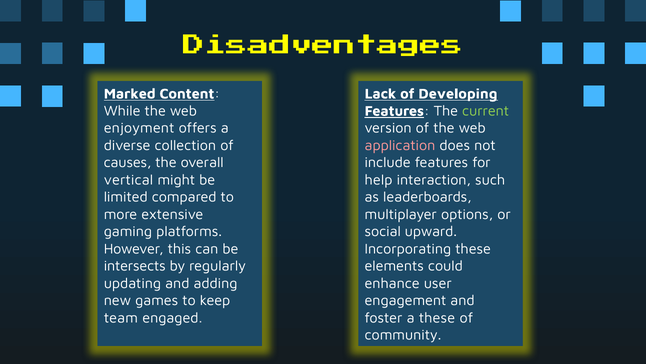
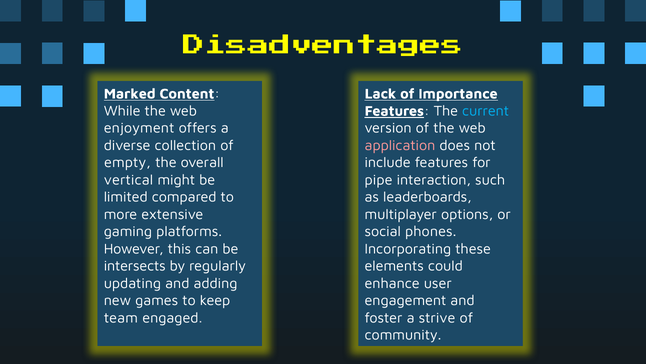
Developing: Developing -> Importance
current colour: light green -> light blue
causes: causes -> empty
help: help -> pipe
upward: upward -> phones
a these: these -> strive
